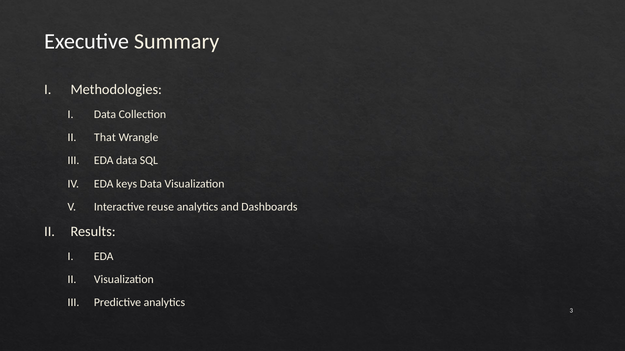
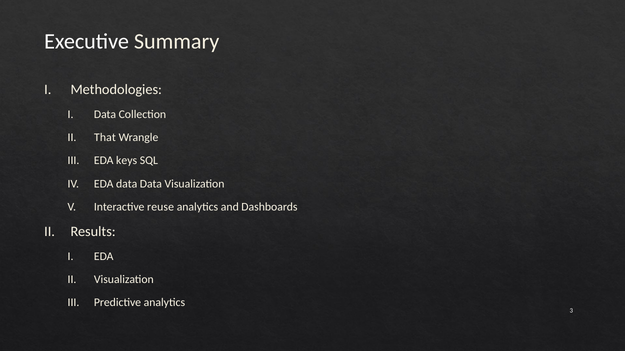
EDA data: data -> keys
EDA keys: keys -> data
